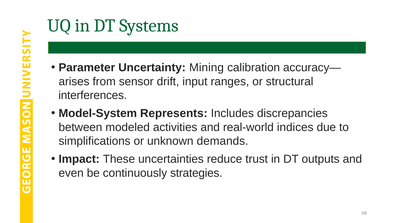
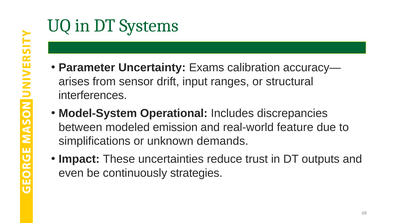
Mining: Mining -> Exams
Represents: Represents -> Operational
activities: activities -> emission
indices: indices -> feature
